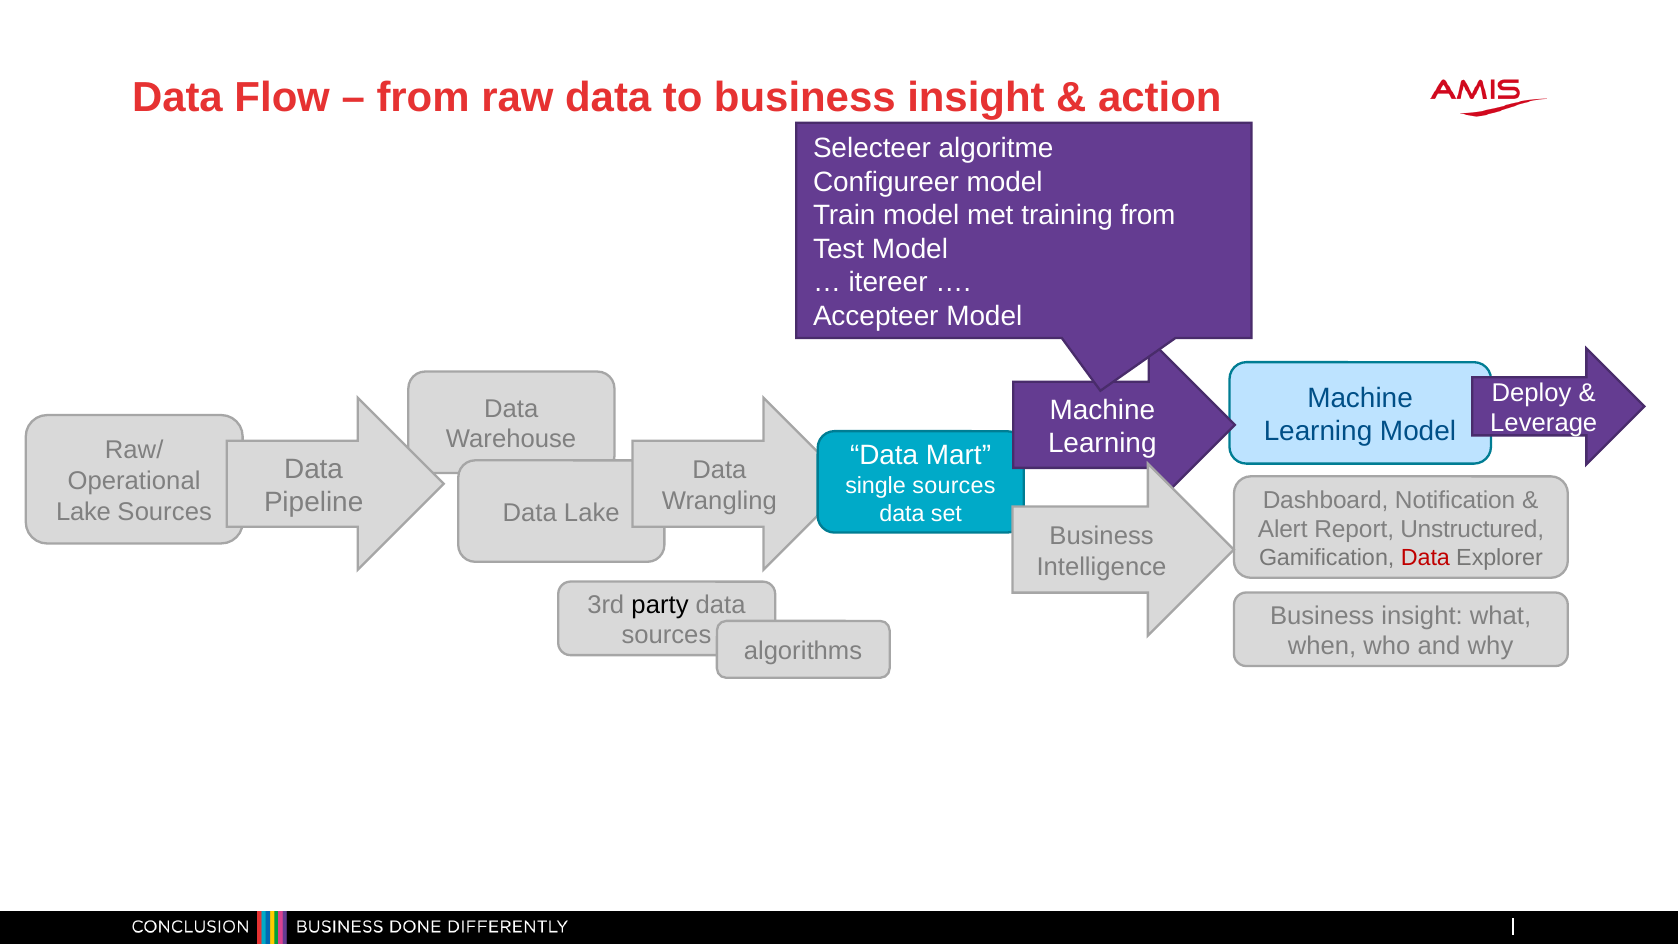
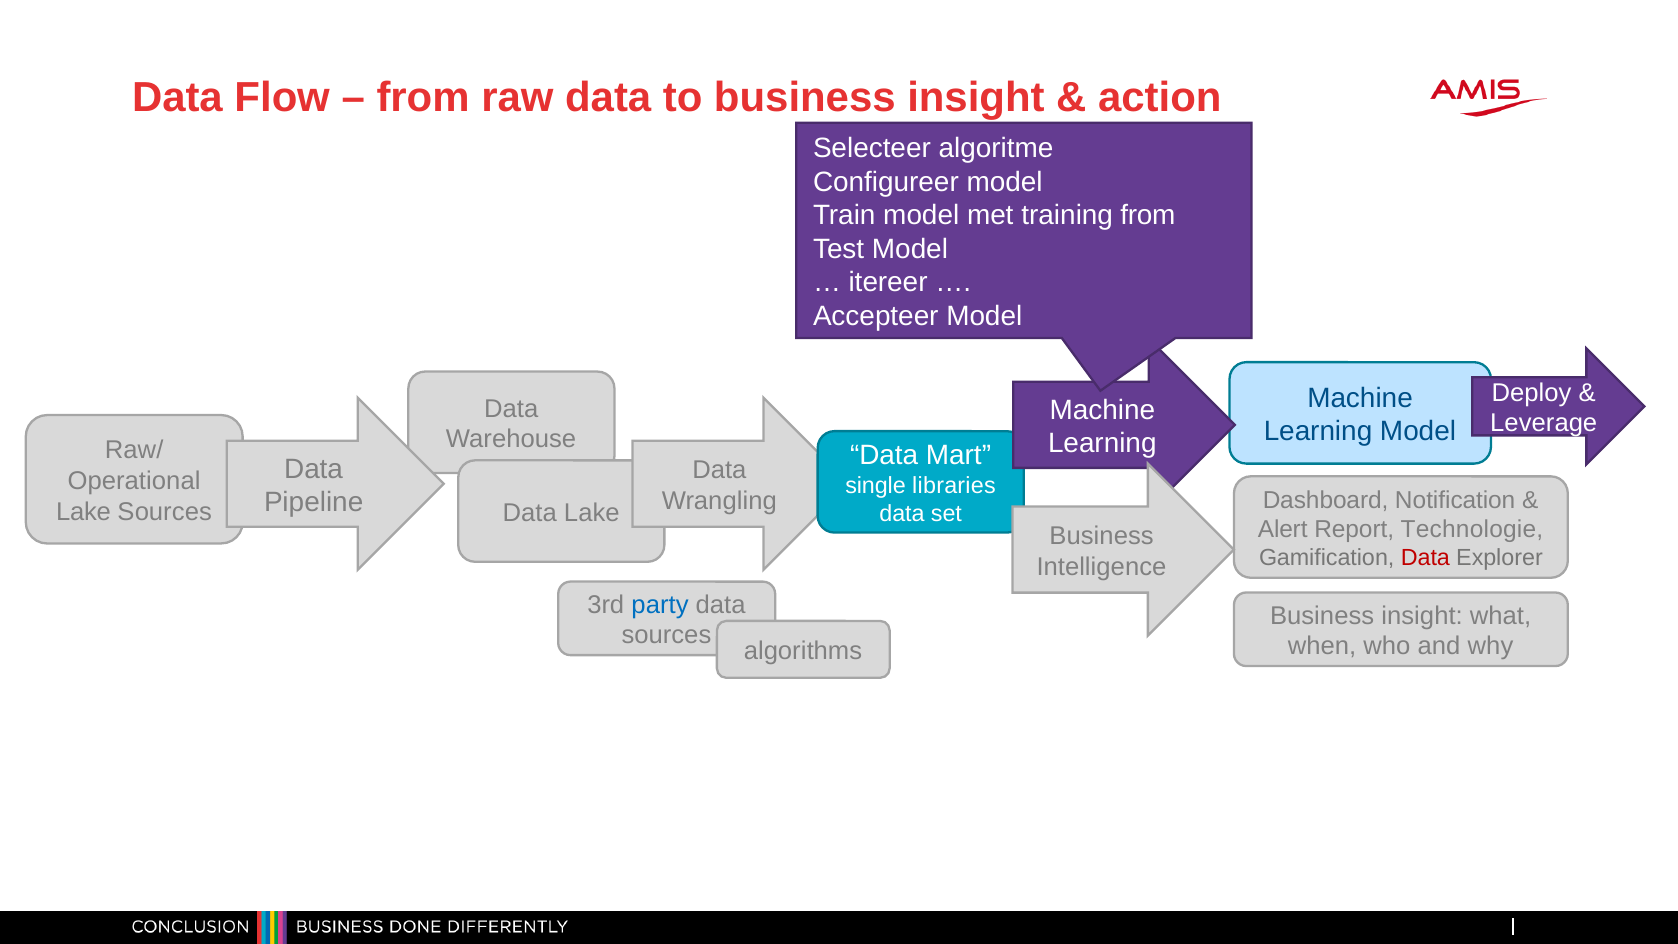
single sources: sources -> libraries
Unstructured: Unstructured -> Technologie
party colour: black -> blue
